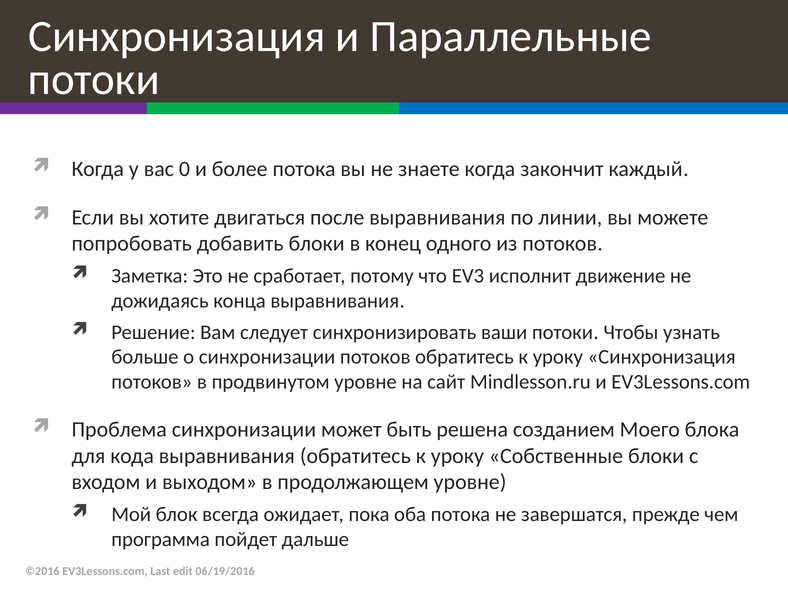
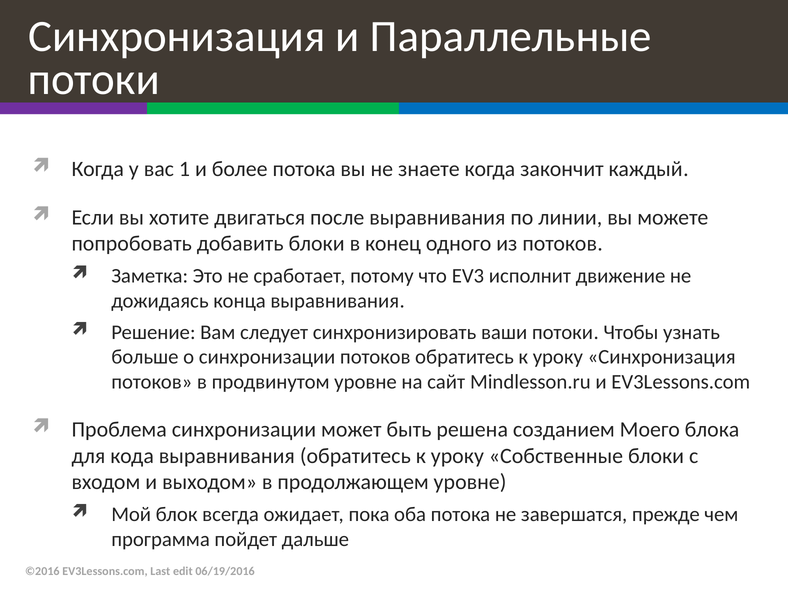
0: 0 -> 1
